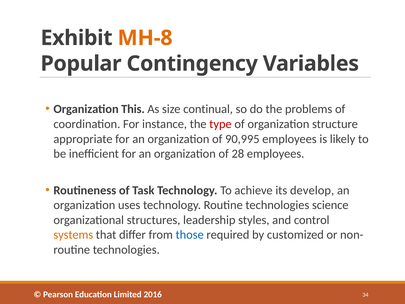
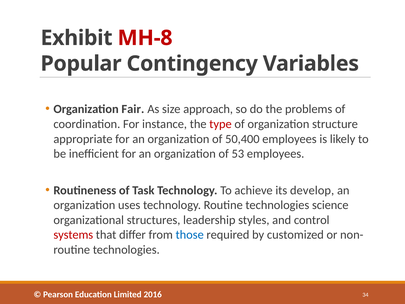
MH-8 colour: orange -> red
This: This -> Fair
continual: continual -> approach
90,995: 90,995 -> 50,400
28: 28 -> 53
systems colour: orange -> red
